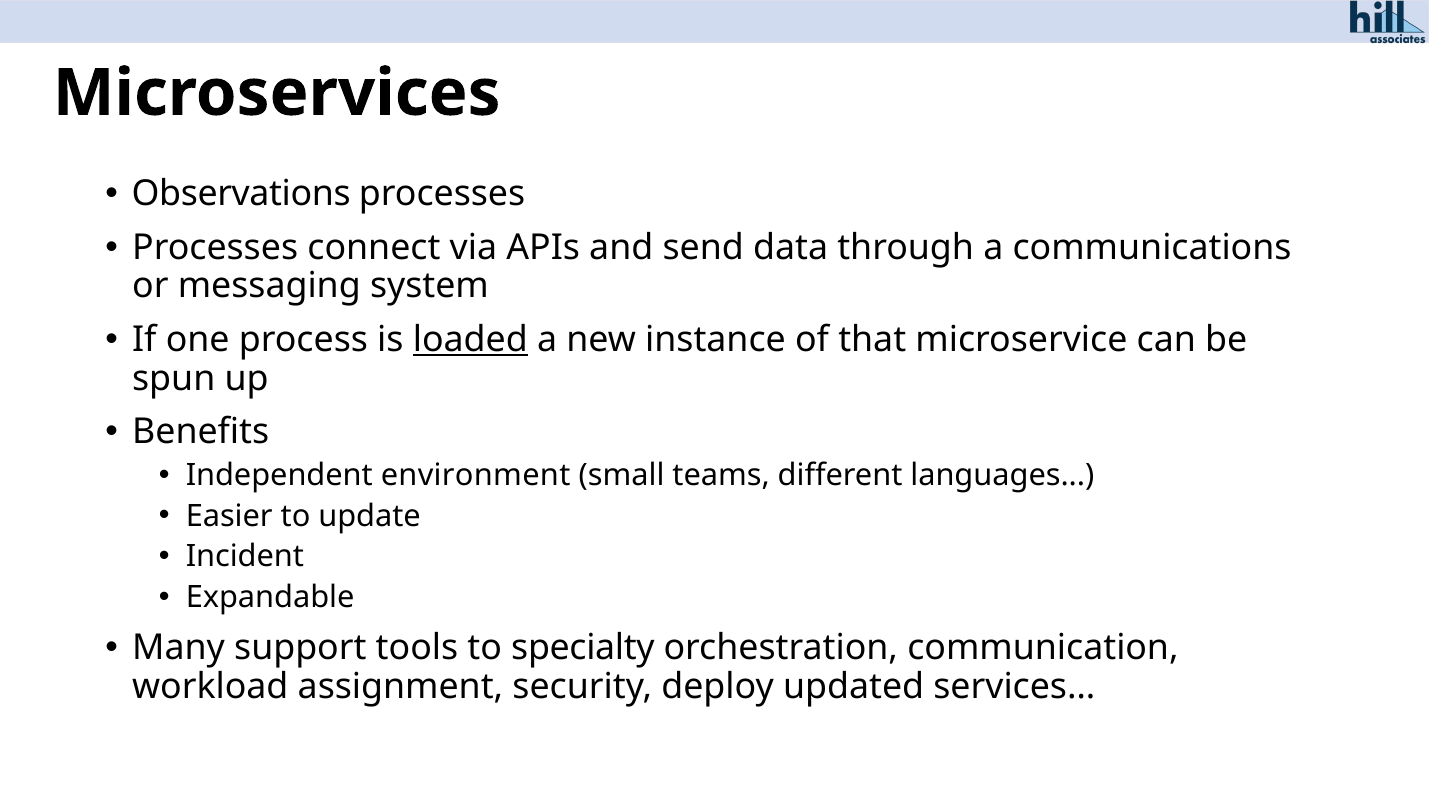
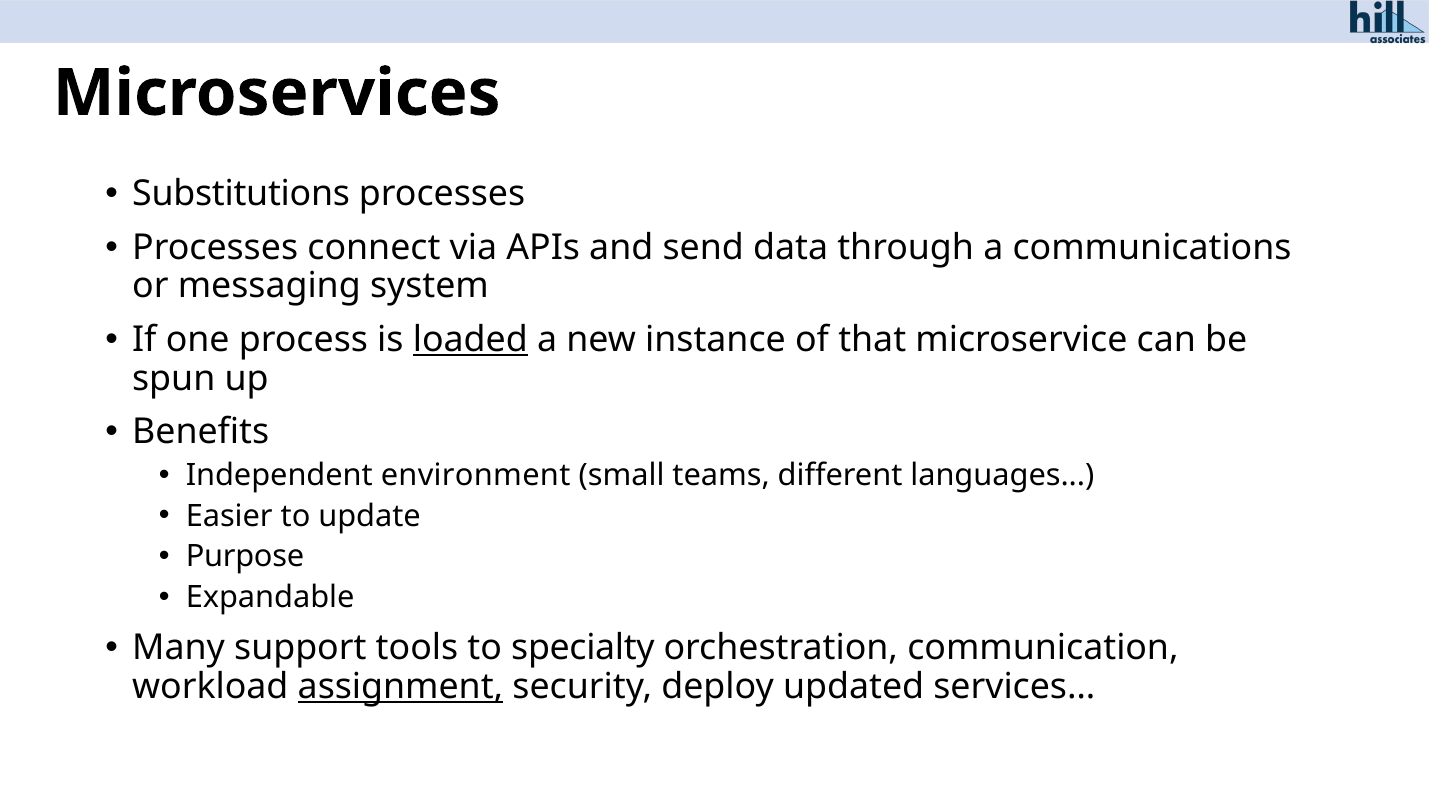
Observations: Observations -> Substitutions
Incident: Incident -> Purpose
assignment underline: none -> present
